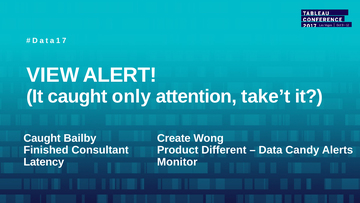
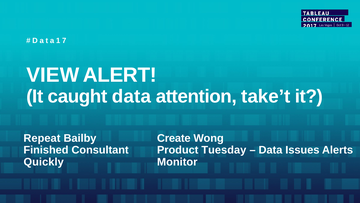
caught only: only -> data
Caught at (42, 138): Caught -> Repeat
Different: Different -> Tuesday
Candy: Candy -> Issues
Latency: Latency -> Quickly
